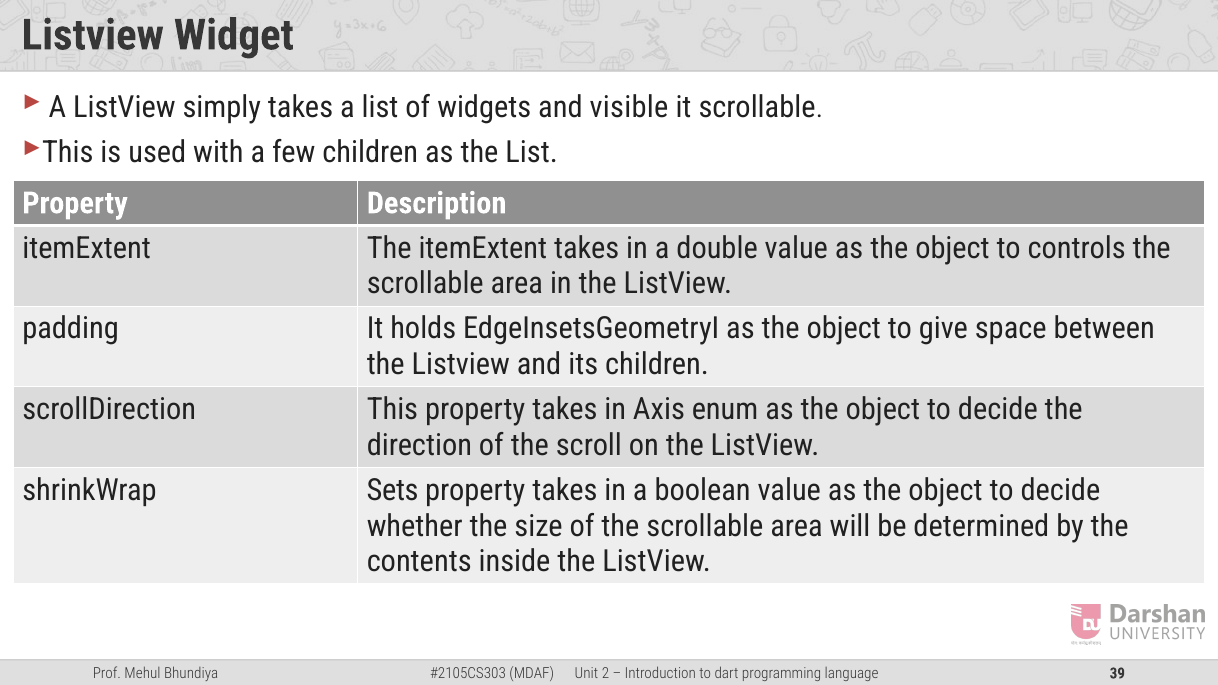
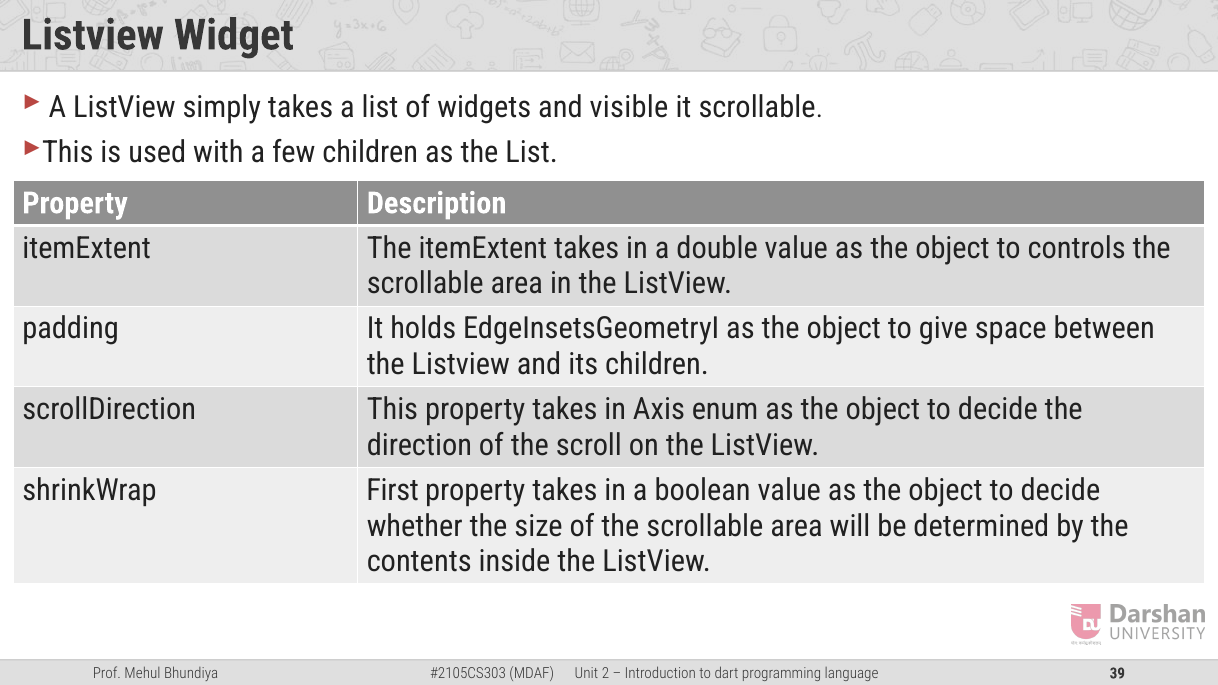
Sets: Sets -> First
